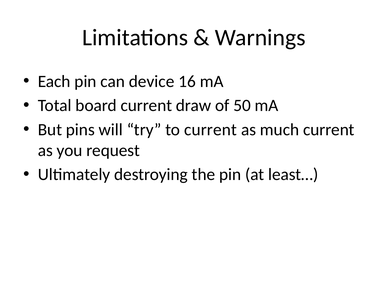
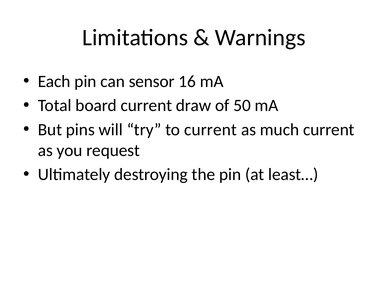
device: device -> sensor
